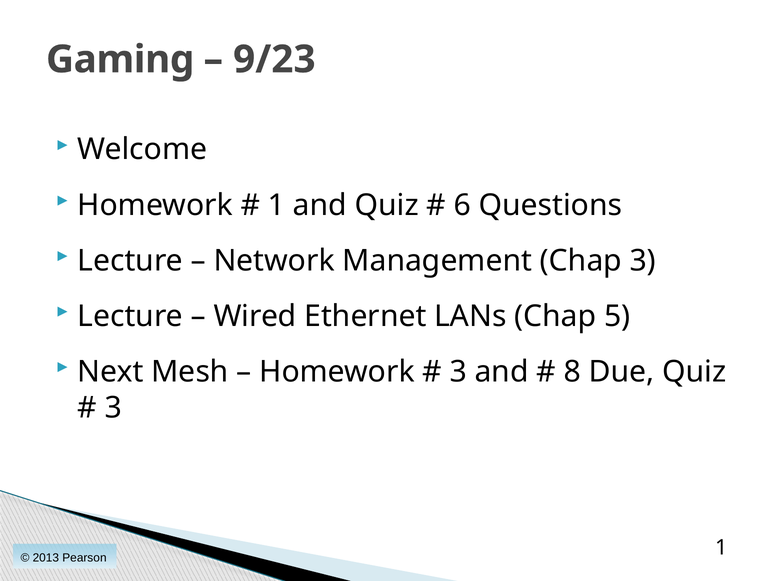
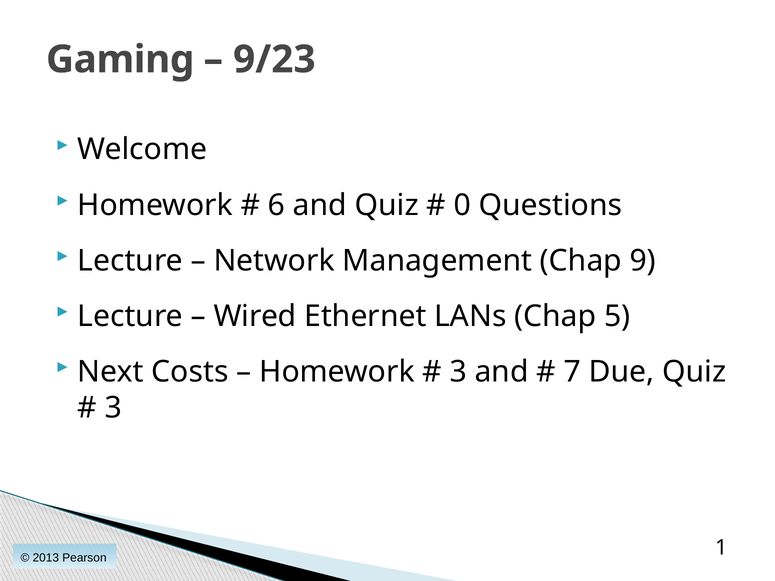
1 at (276, 205): 1 -> 6
6: 6 -> 0
Chap 3: 3 -> 9
Mesh: Mesh -> Costs
8: 8 -> 7
